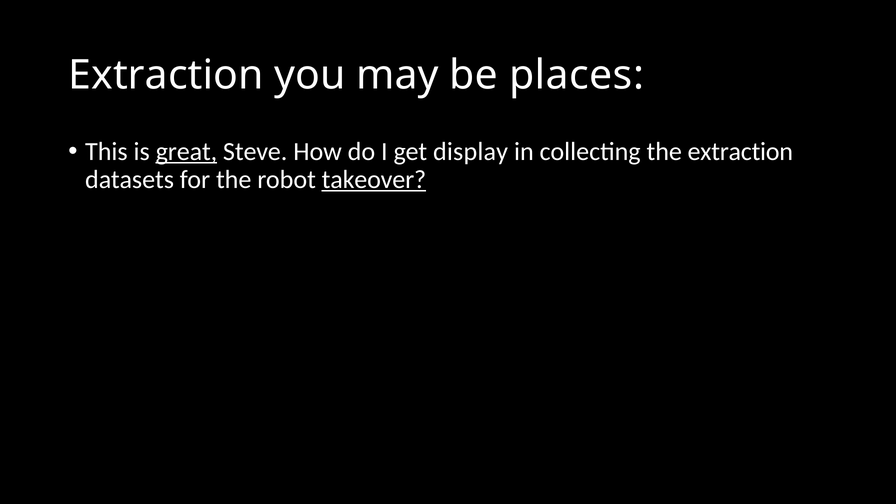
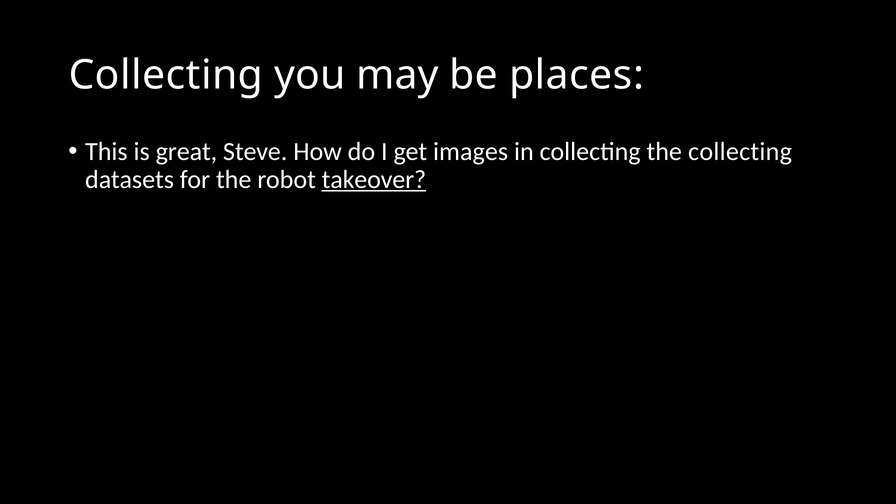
Extraction at (166, 75): Extraction -> Collecting
great underline: present -> none
display: display -> images
the extraction: extraction -> collecting
